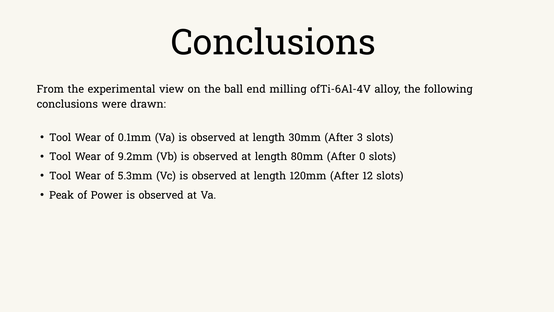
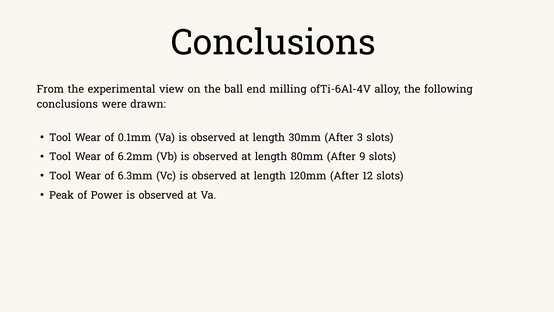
9.2mm: 9.2mm -> 6.2mm
0: 0 -> 9
5.3mm: 5.3mm -> 6.3mm
